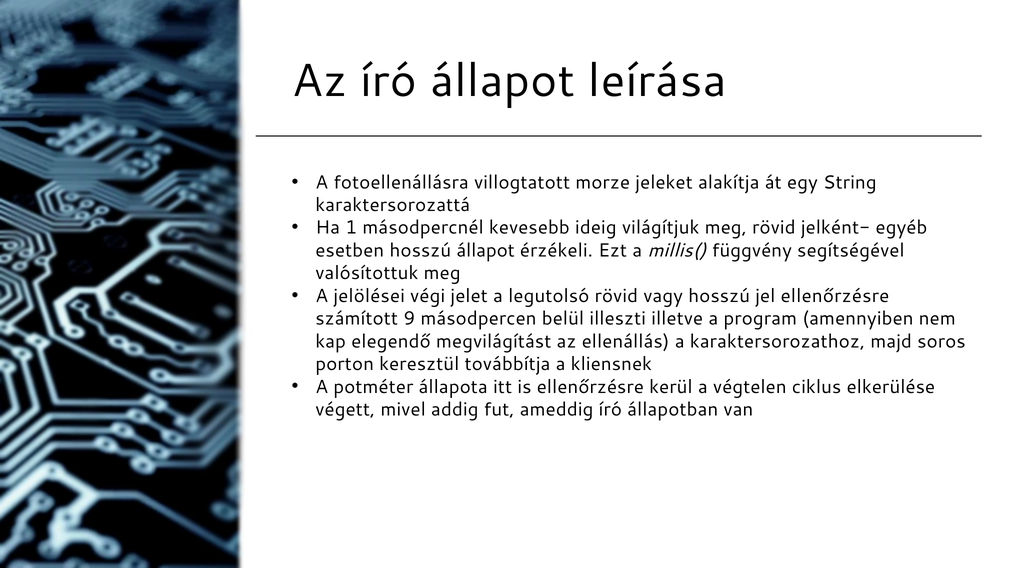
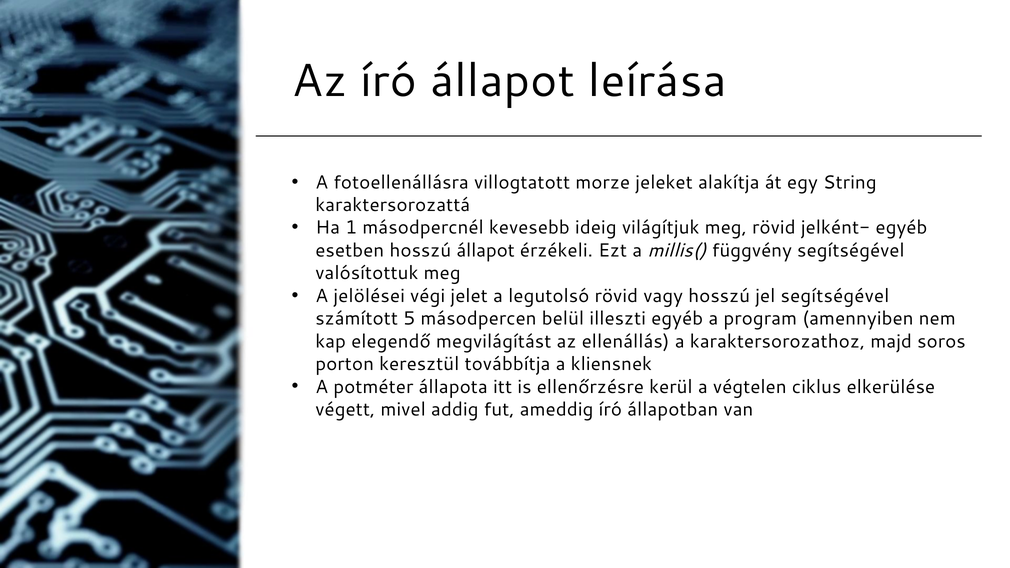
jel ellenőrzésre: ellenőrzésre -> segítségével
9: 9 -> 5
illeszti illetve: illetve -> egyéb
